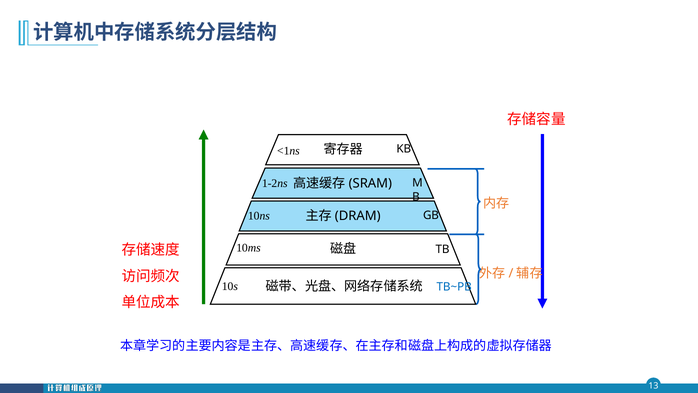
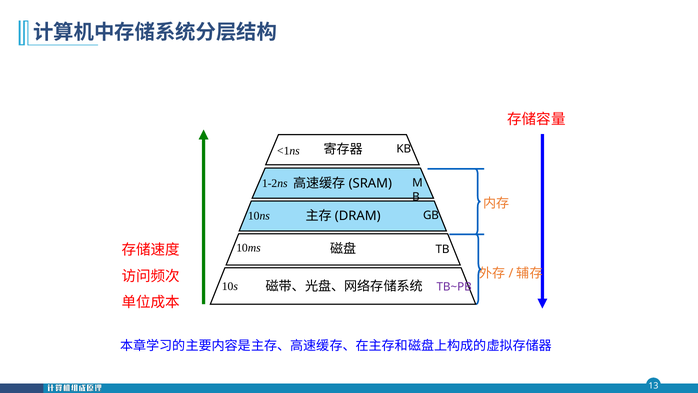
TB~PB colour: blue -> purple
